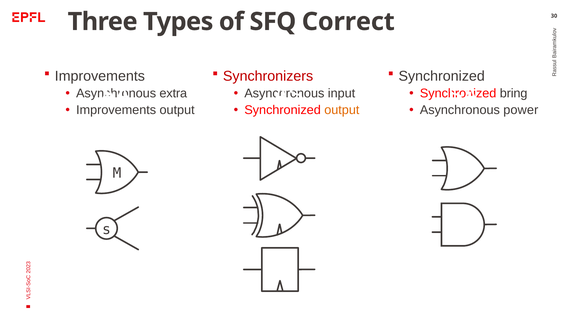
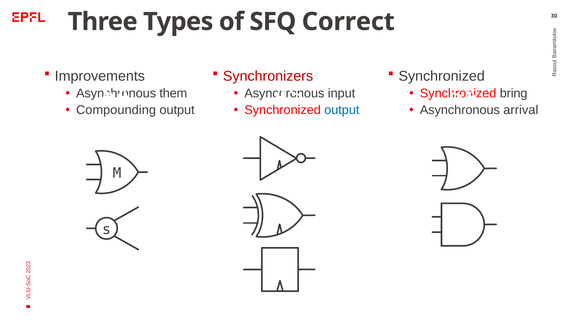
extra: extra -> them
Improvements at (116, 110): Improvements -> Compounding
output at (342, 110) colour: orange -> blue
power: power -> arrival
